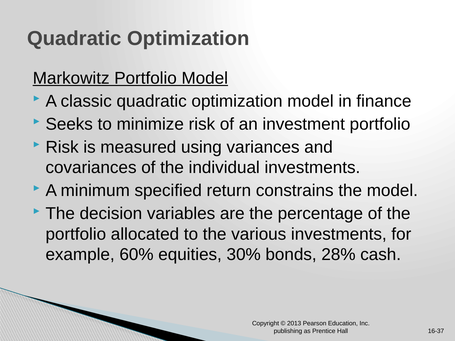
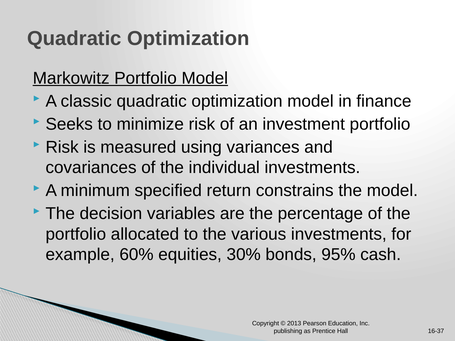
28%: 28% -> 95%
